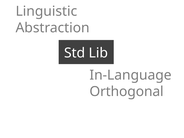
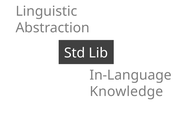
Orthogonal: Orthogonal -> Knowledge
